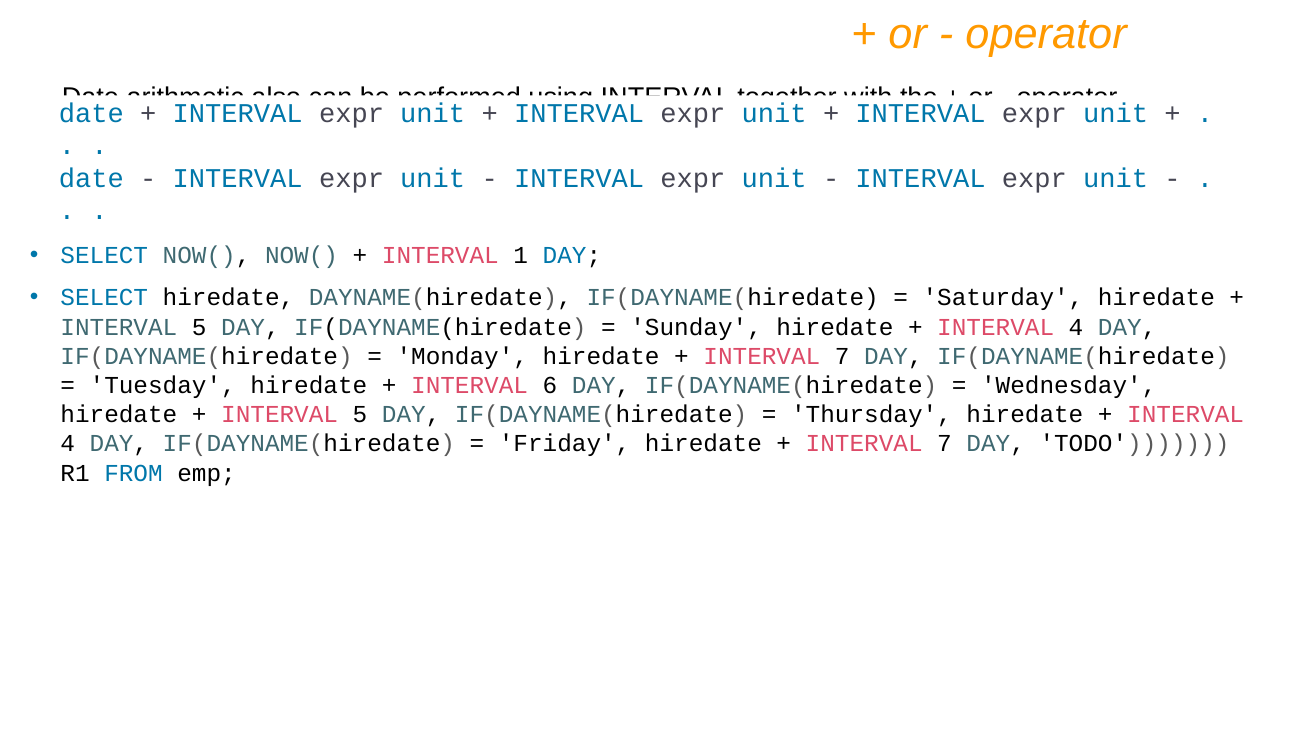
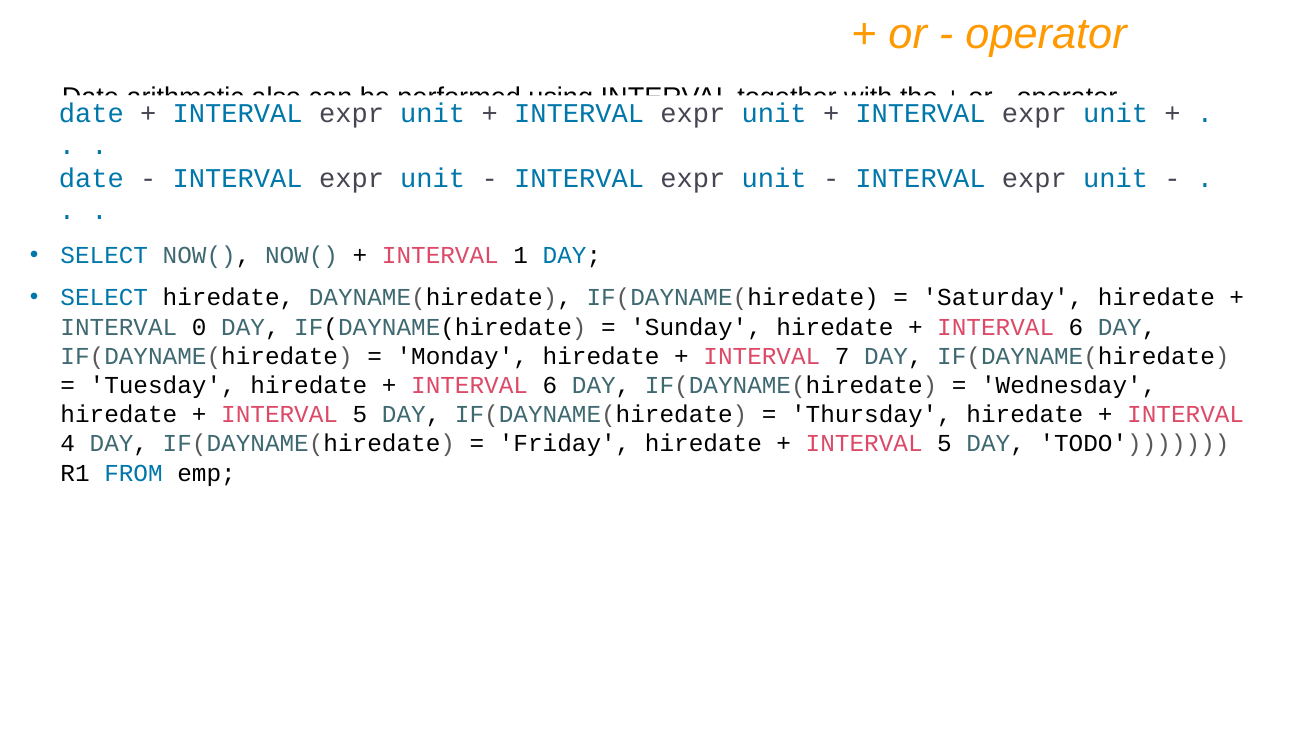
5 at (199, 327): 5 -> 0
4 at (1076, 327): 4 -> 6
7 at (945, 444): 7 -> 5
